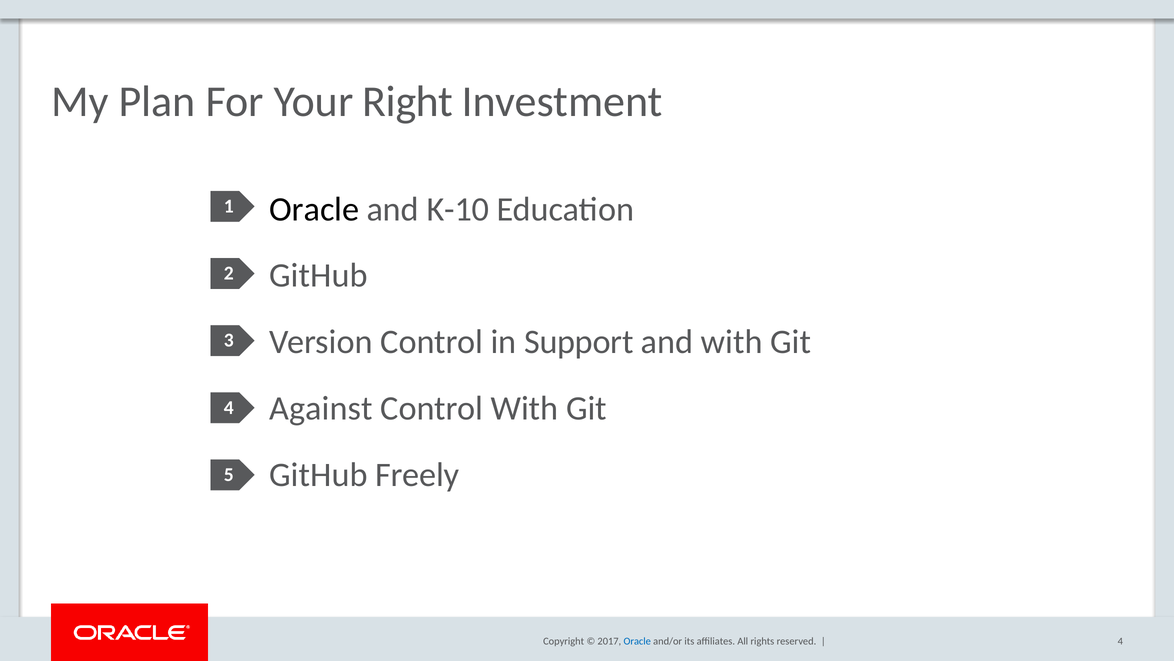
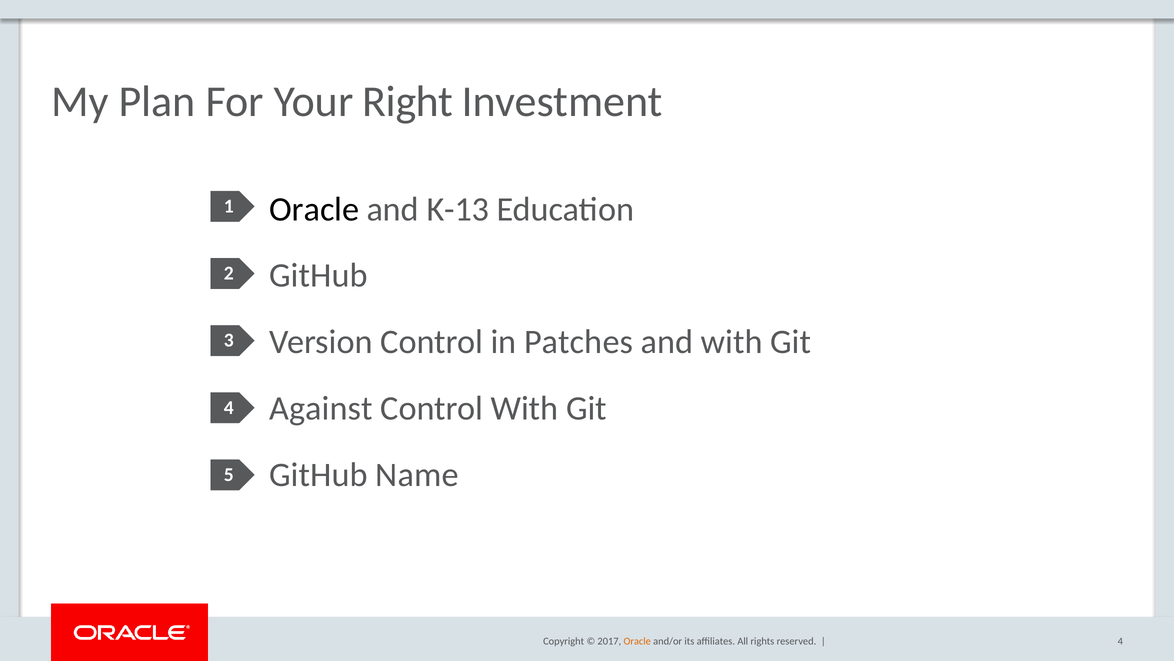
K-10: K-10 -> K-13
Support: Support -> Patches
Freely: Freely -> Name
Oracle at (637, 641) colour: blue -> orange
